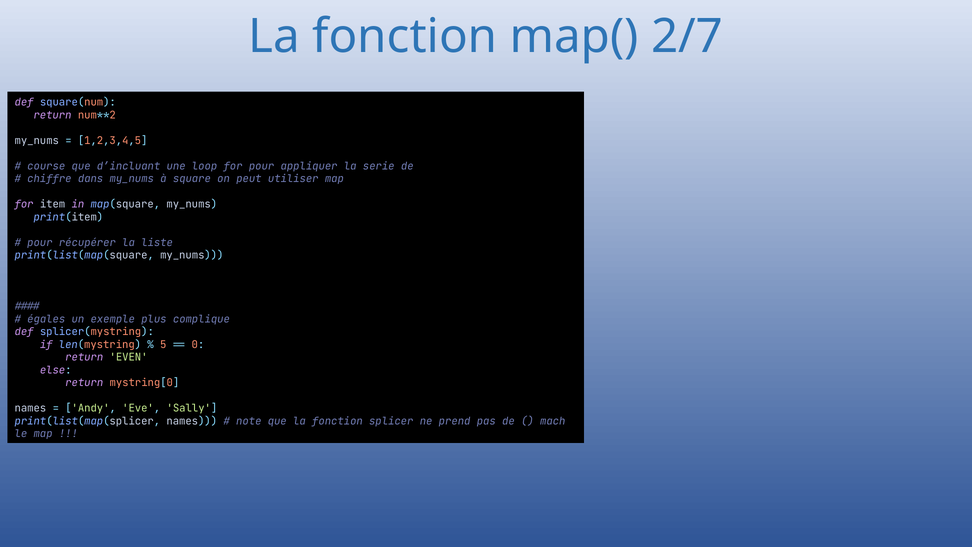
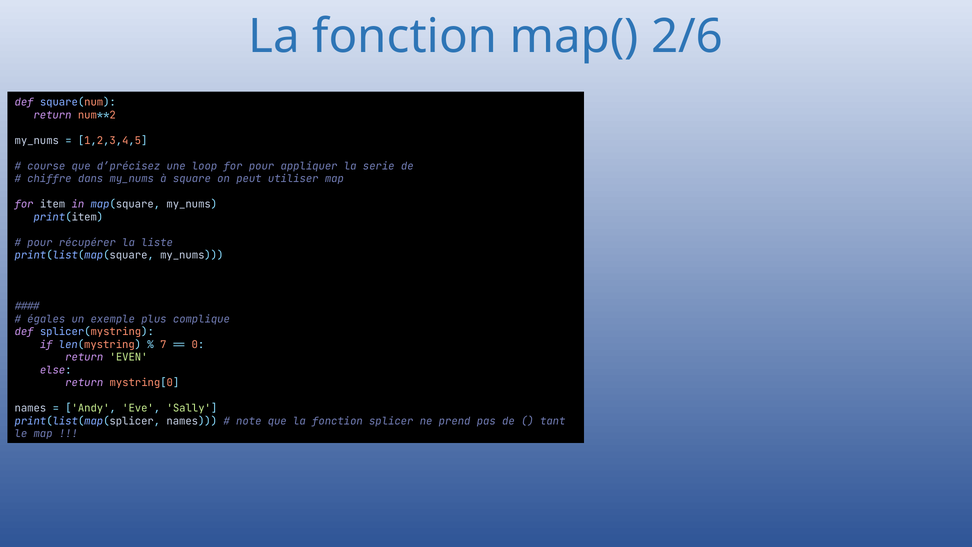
2/7: 2/7 -> 2/6
d’incluant: d’incluant -> d’précisez
5: 5 -> 7
mach: mach -> tant
